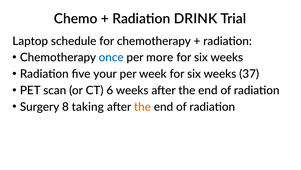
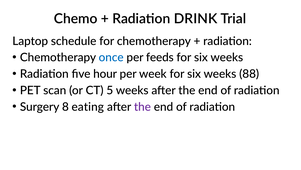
more: more -> feeds
your: your -> hour
37: 37 -> 88
6: 6 -> 5
taking: taking -> eating
the at (142, 107) colour: orange -> purple
